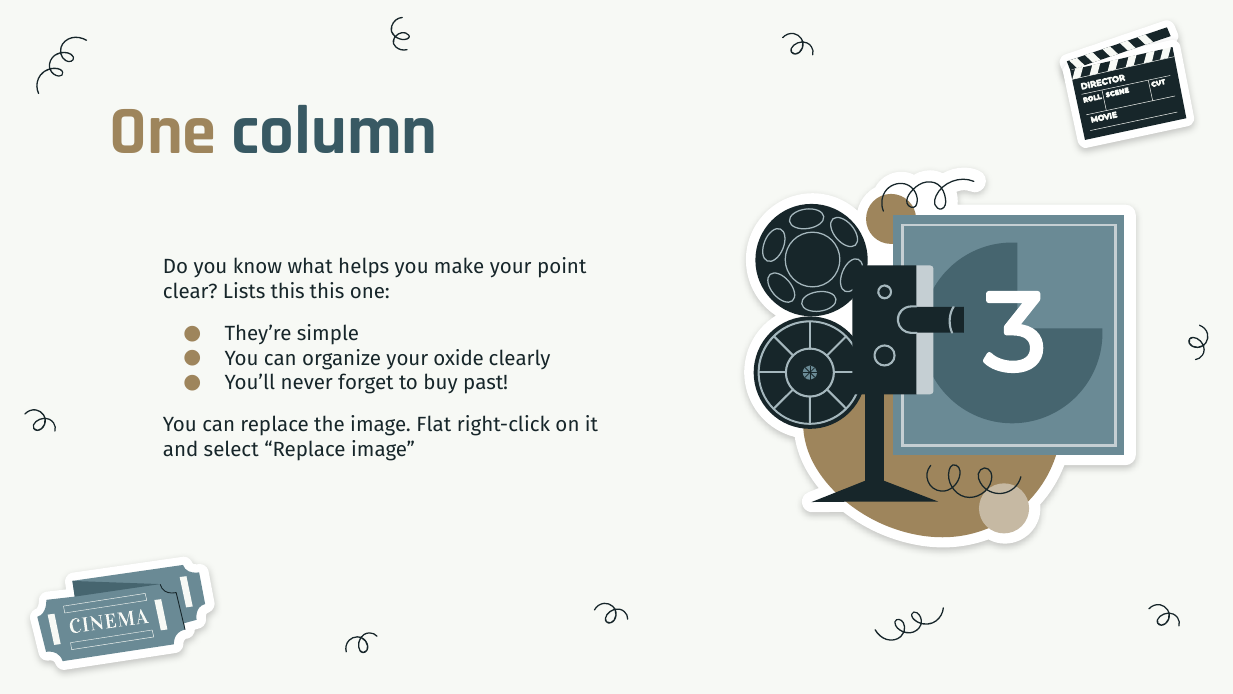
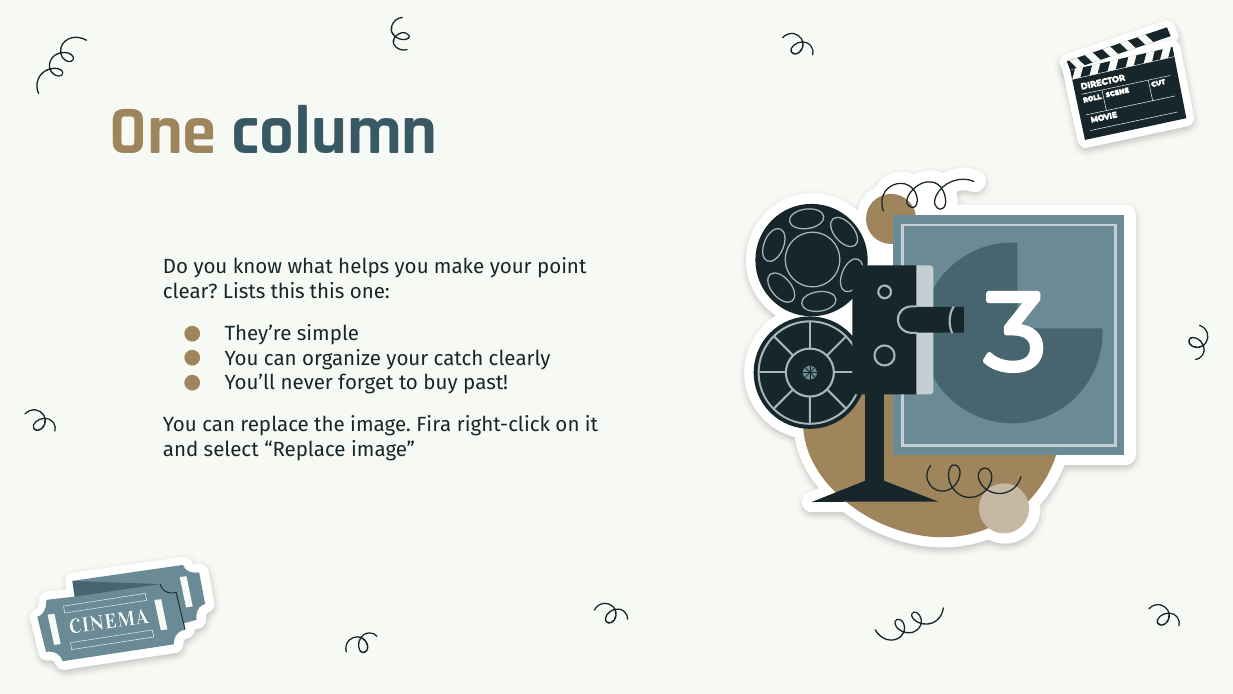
oxide: oxide -> catch
Flat: Flat -> Fira
